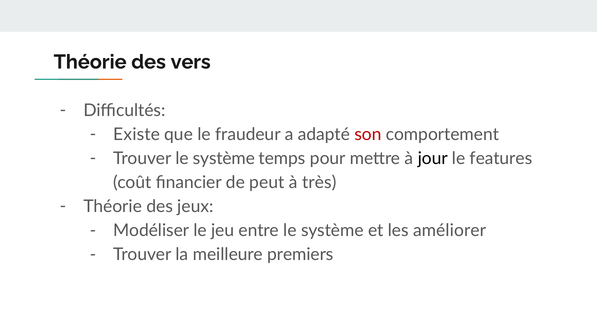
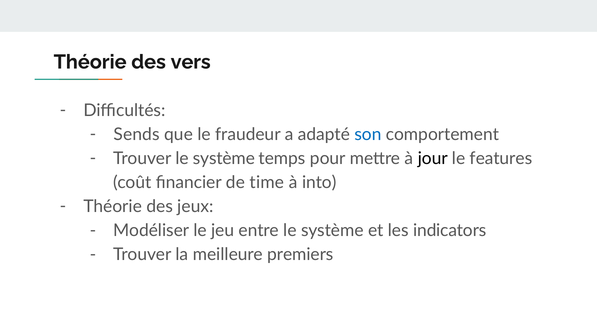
Existe: Existe -> Sends
son colour: red -> blue
peut: peut -> time
très: très -> into
améliorer: améliorer -> indicators
